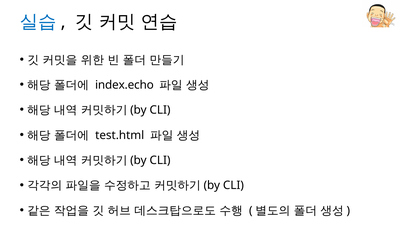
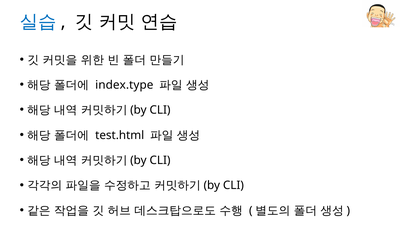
index.echo: index.echo -> index.type
